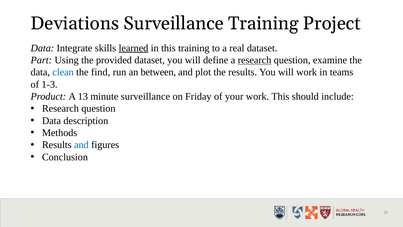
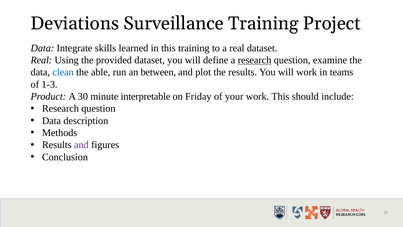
learned underline: present -> none
Part at (41, 60): Part -> Real
find: find -> able
13: 13 -> 30
minute surveillance: surveillance -> interpretable
and at (81, 145) colour: blue -> purple
